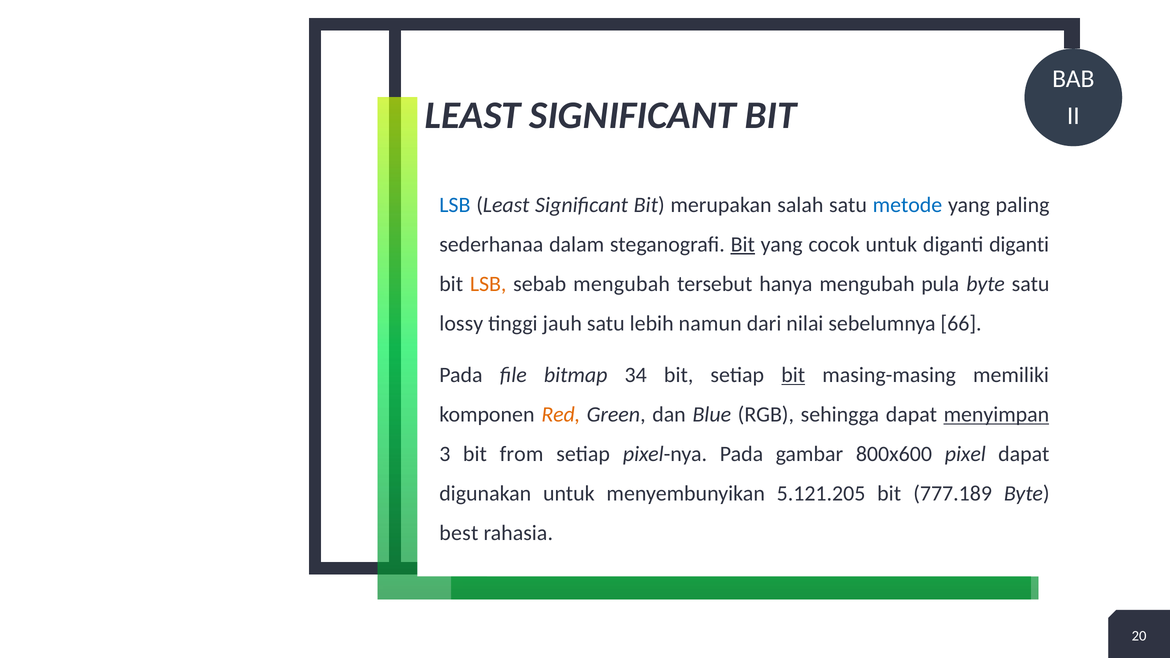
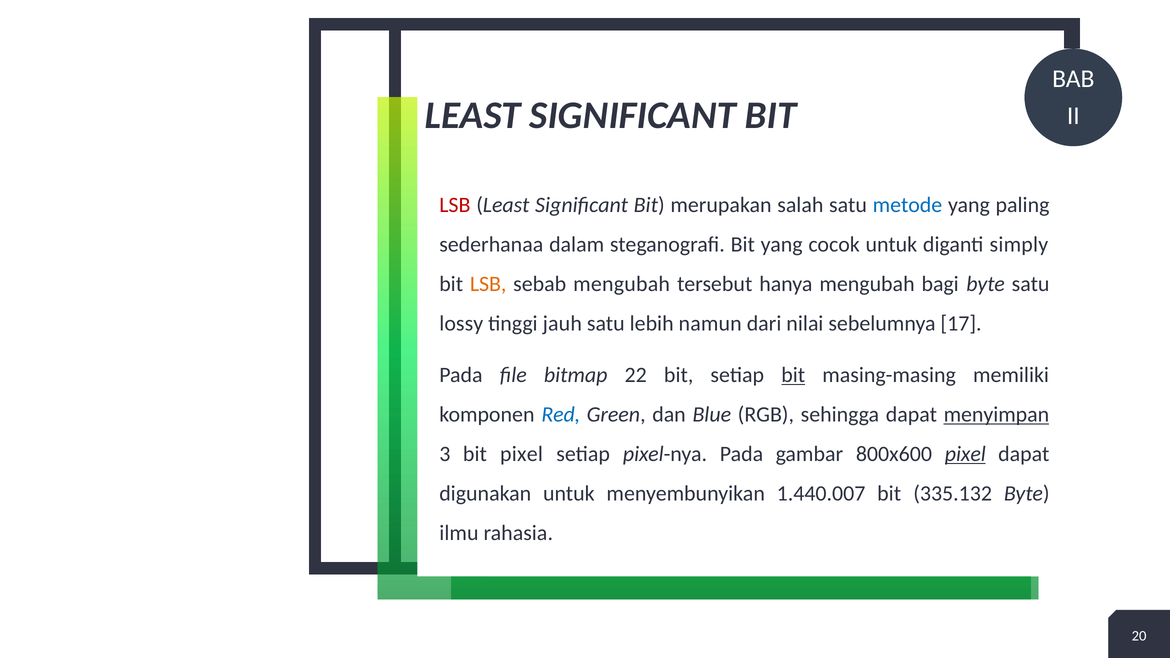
LSB at (455, 205) colour: blue -> red
Bit at (743, 244) underline: present -> none
diganti diganti: diganti -> simply
pula: pula -> bagi
66: 66 -> 17
34: 34 -> 22
Red colour: orange -> blue
bit from: from -> pixel
pixel at (965, 454) underline: none -> present
5.121.205: 5.121.205 -> 1.440.007
777.189: 777.189 -> 335.132
best: best -> ilmu
